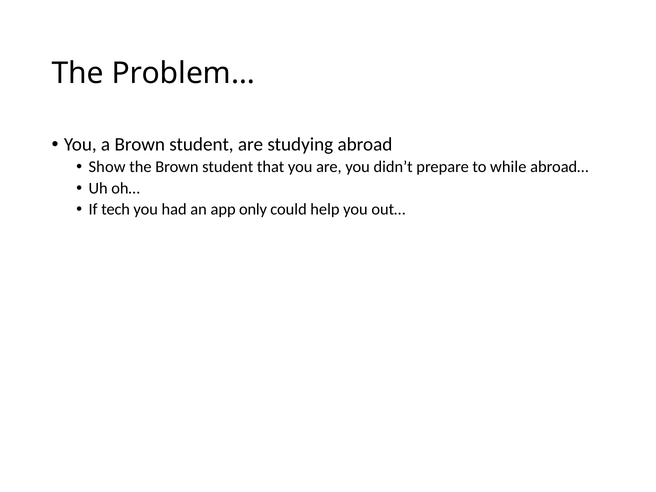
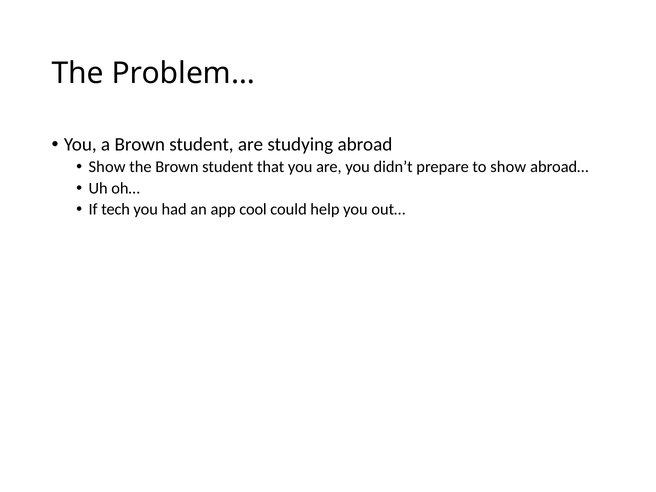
to while: while -> show
only: only -> cool
